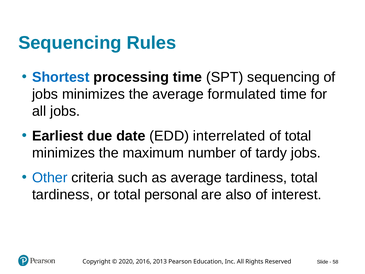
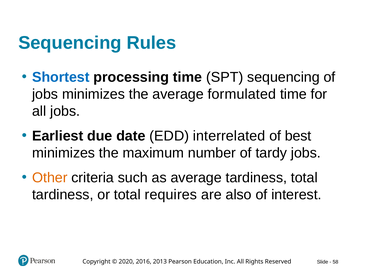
of total: total -> best
Other colour: blue -> orange
personal: personal -> requires
